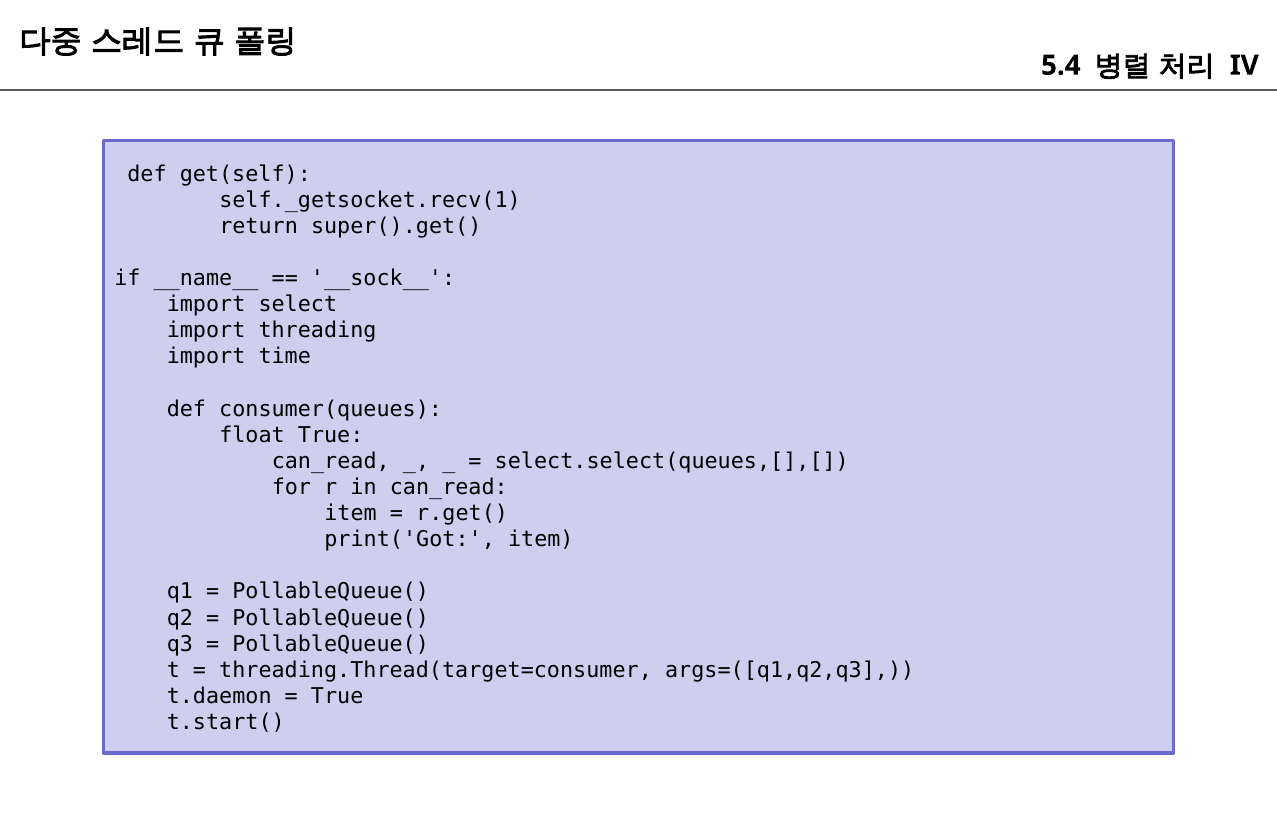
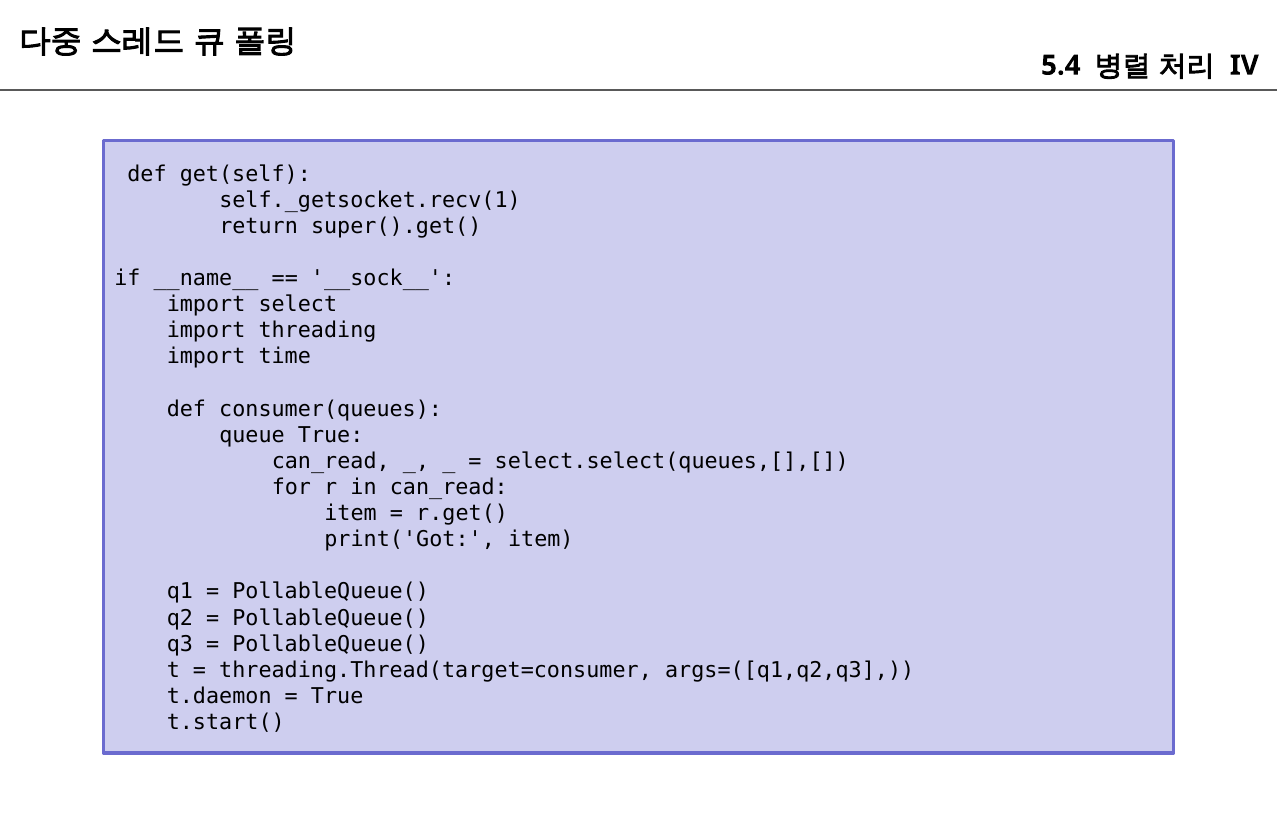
float: float -> queue
